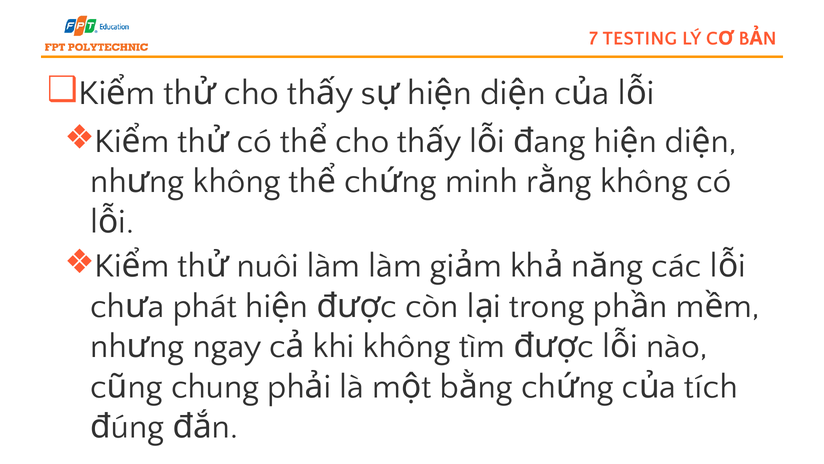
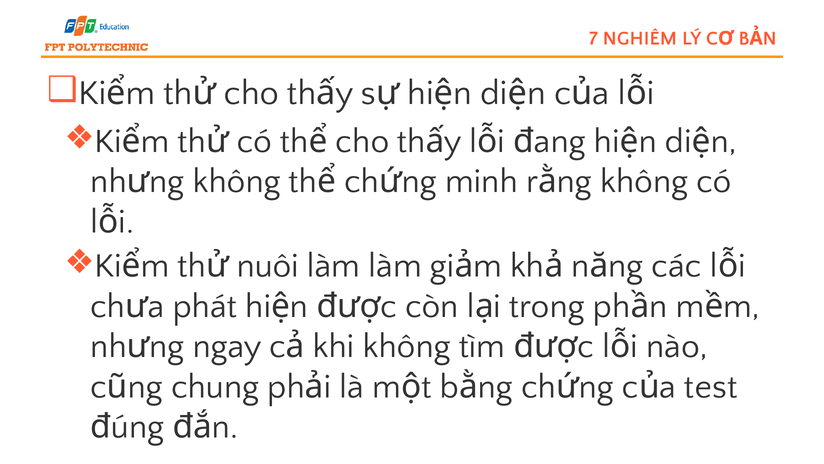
TESTING: TESTING -> NGHIÊM
tích: tích -> test
